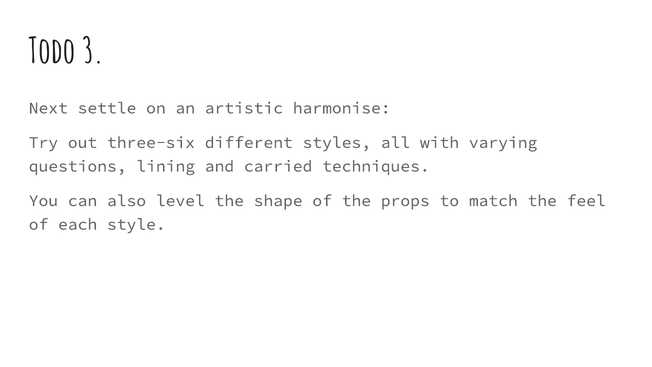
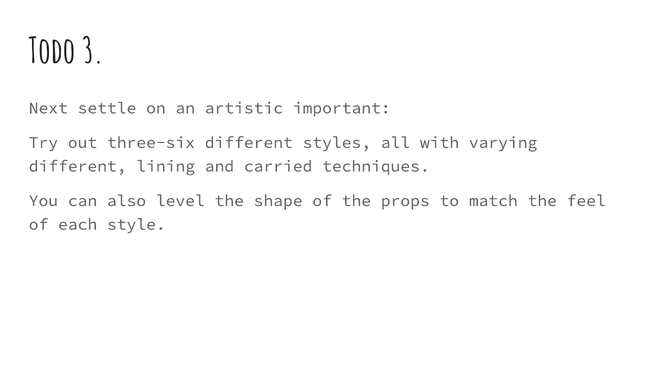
harmonise: harmonise -> important
questions at (78, 166): questions -> different
